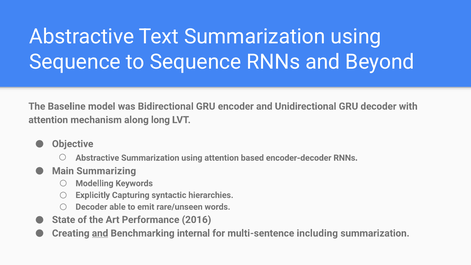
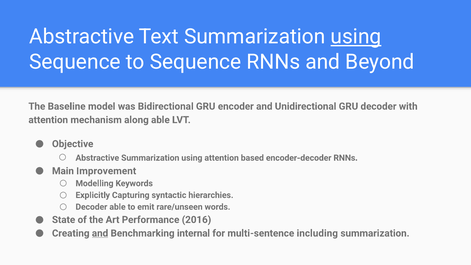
using at (356, 37) underline: none -> present
along long: long -> able
Summarizing: Summarizing -> Improvement
